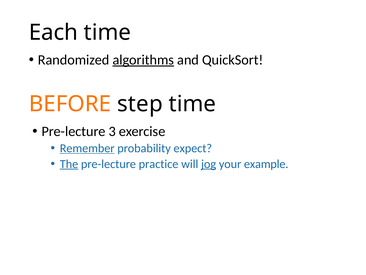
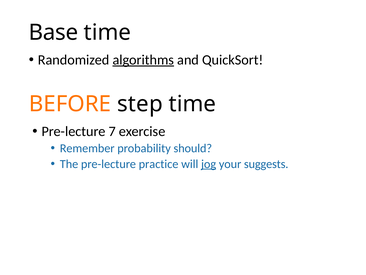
Each: Each -> Base
3: 3 -> 7
Remember underline: present -> none
expect: expect -> should
The underline: present -> none
example: example -> suggests
